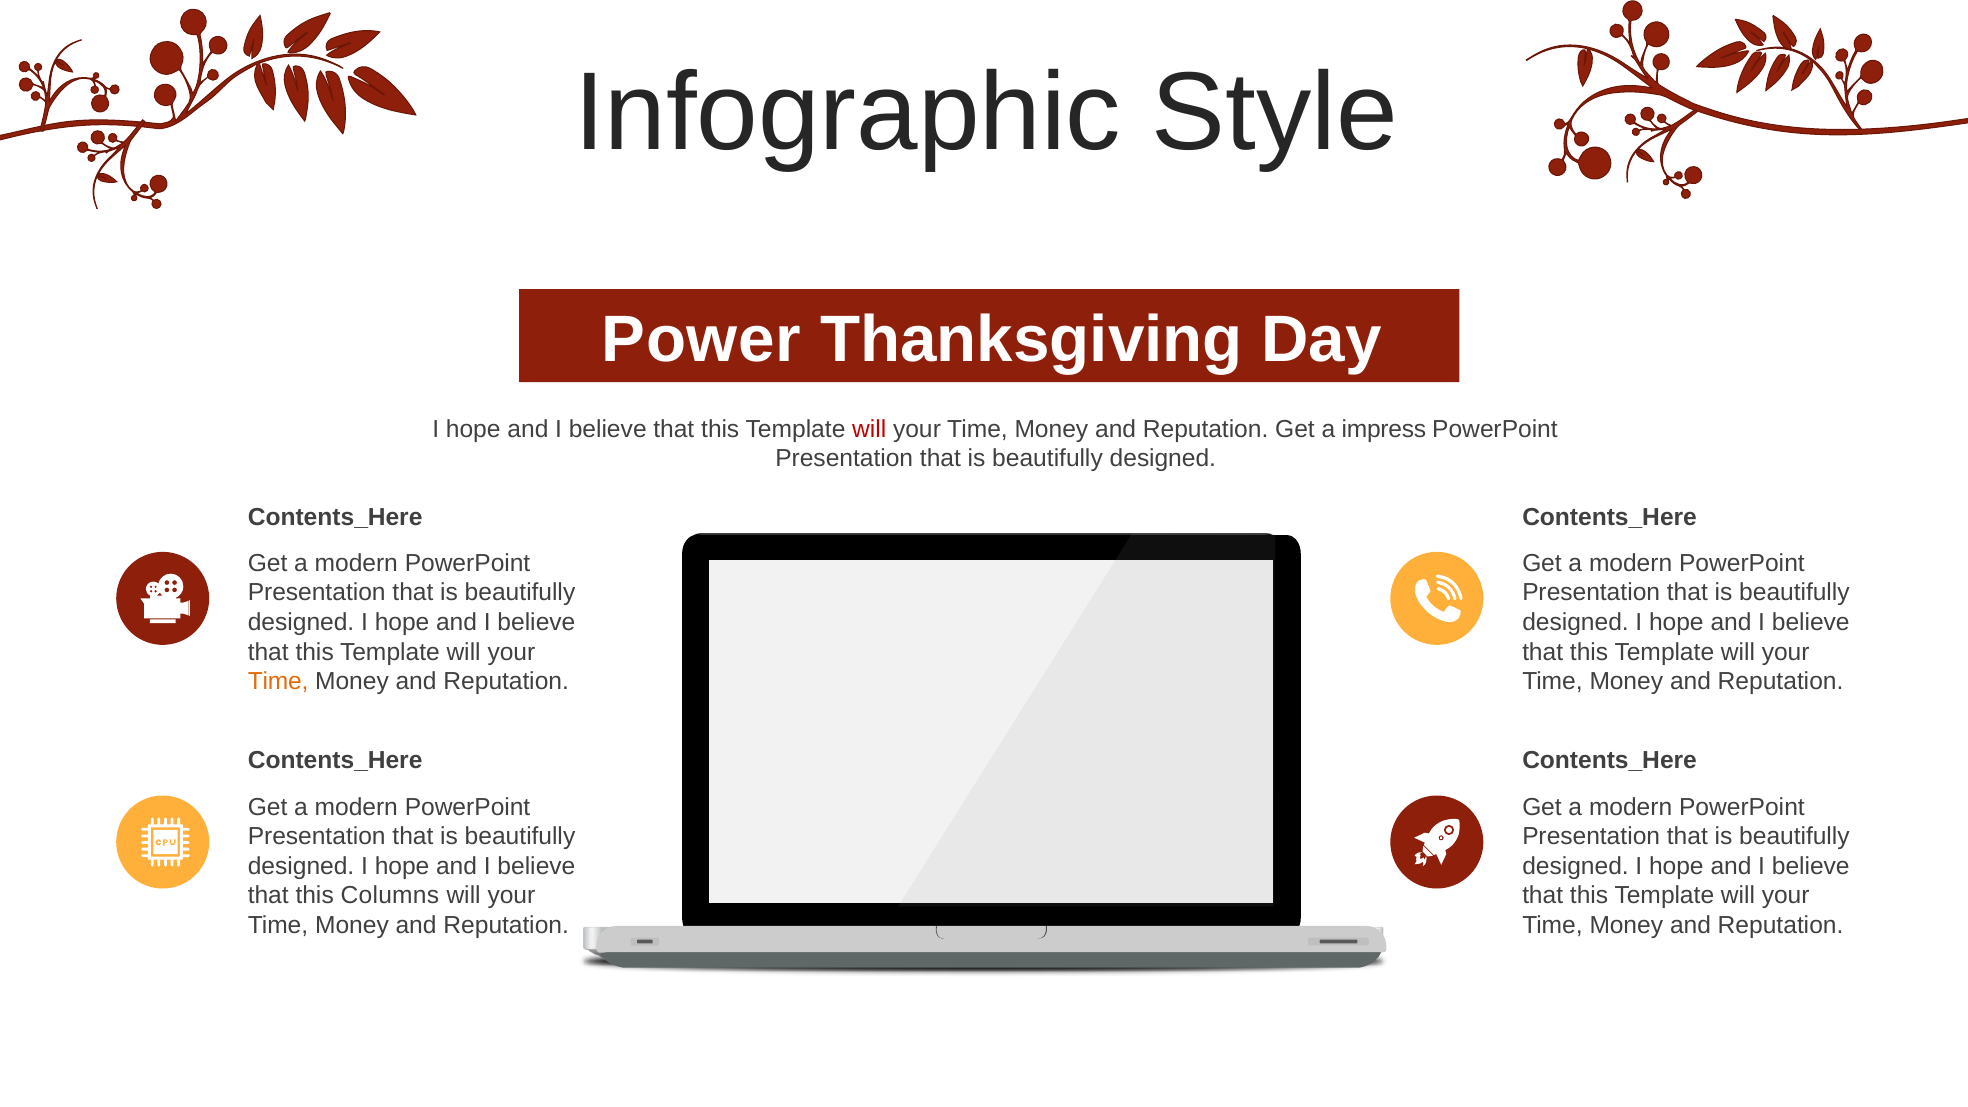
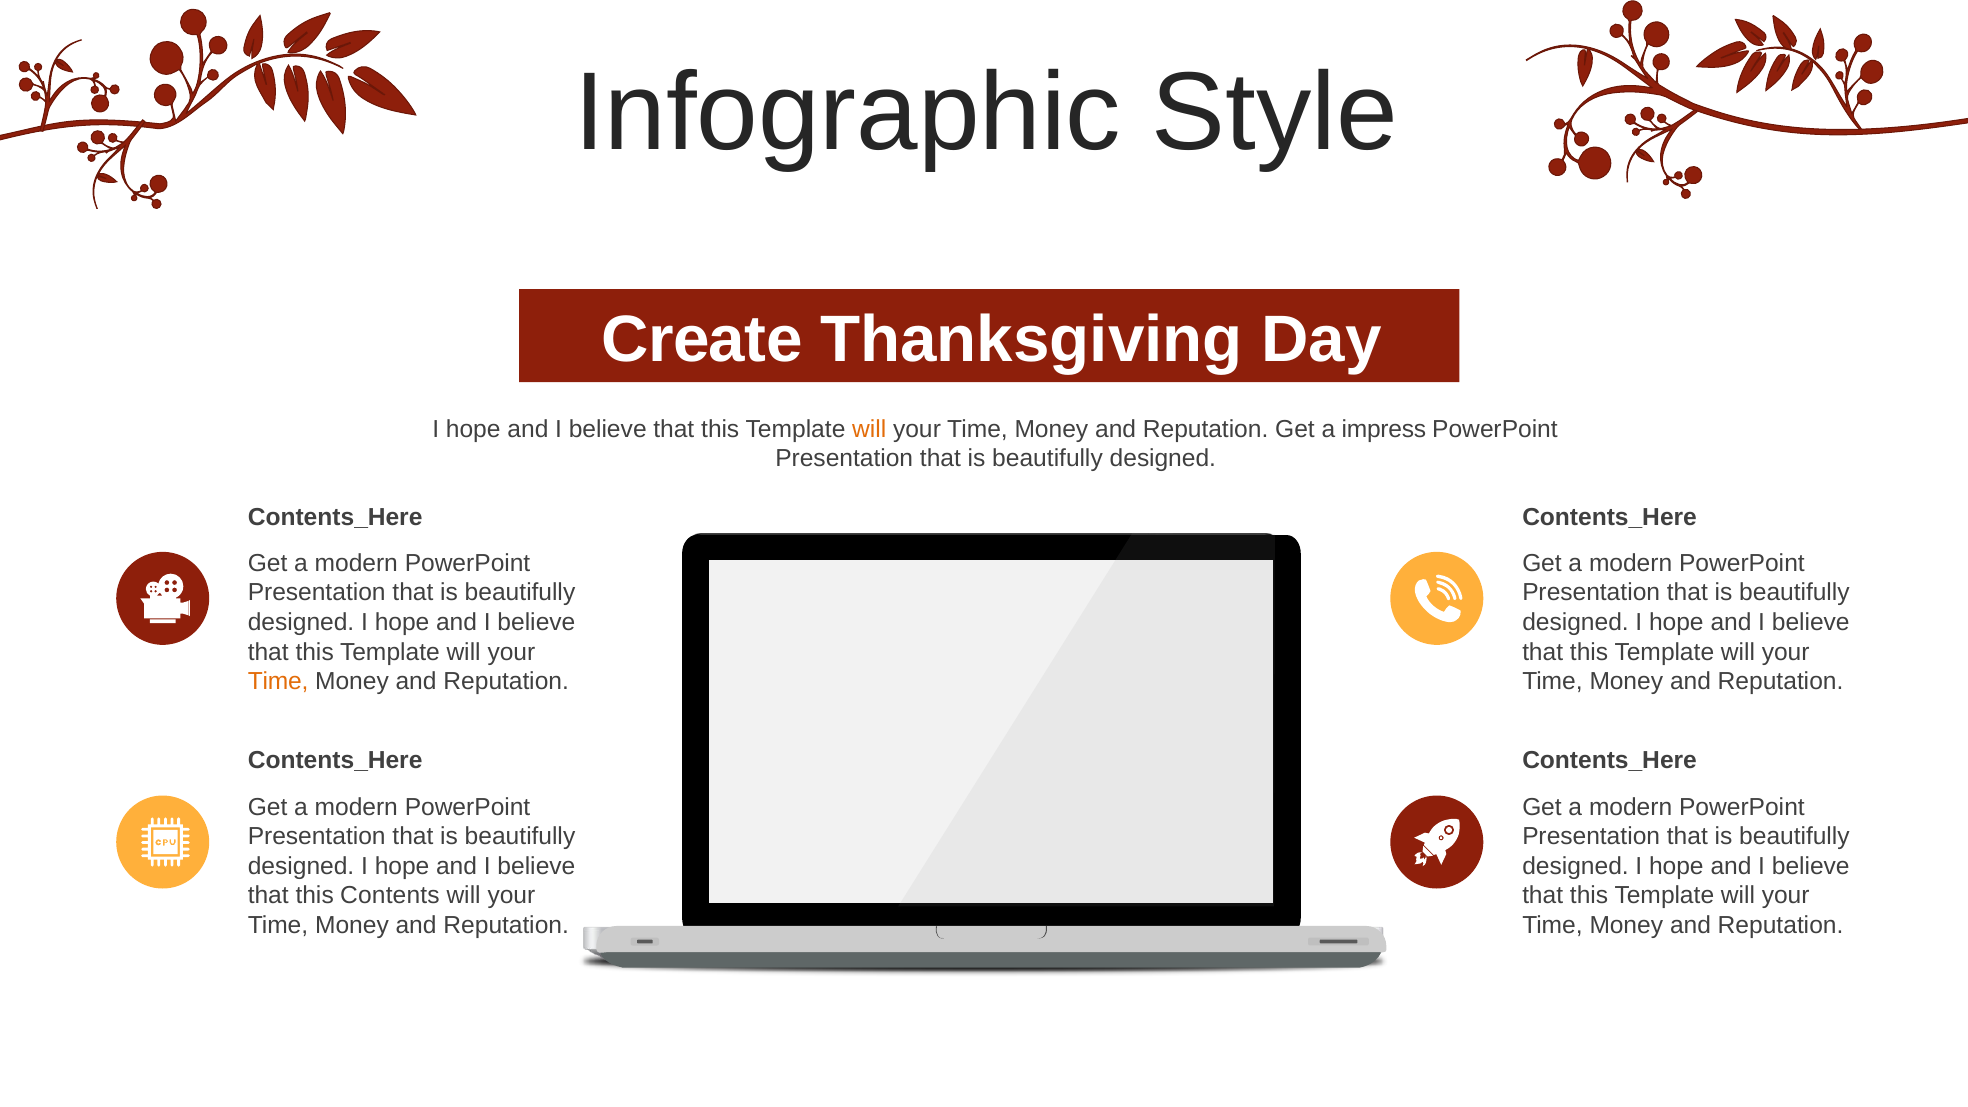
Power: Power -> Create
will at (869, 429) colour: red -> orange
Columns: Columns -> Contents
